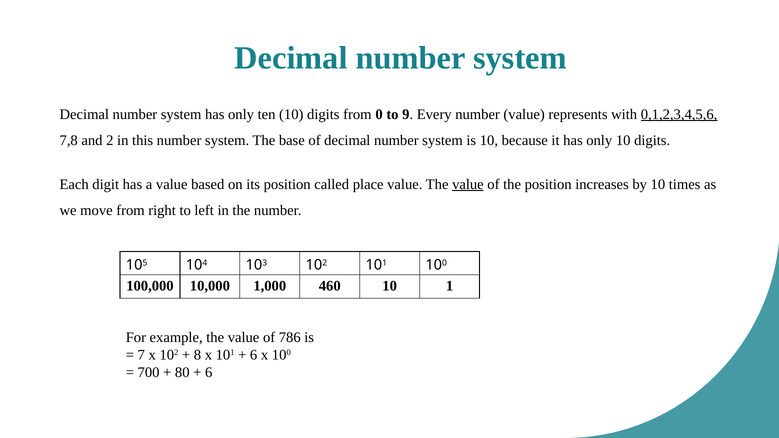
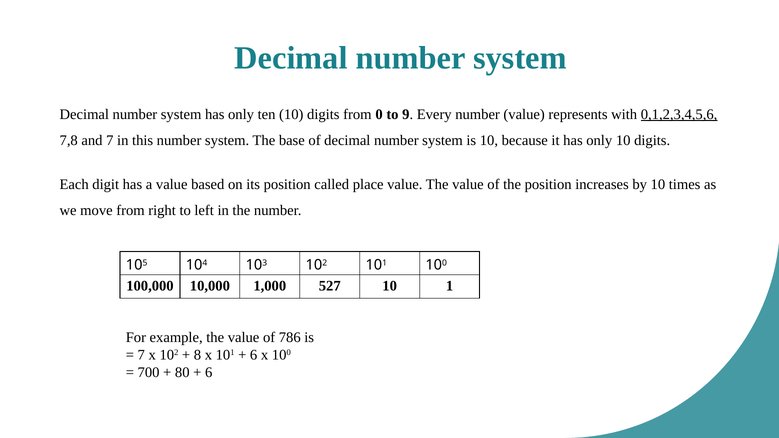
and 2: 2 -> 7
value at (468, 184) underline: present -> none
460: 460 -> 527
